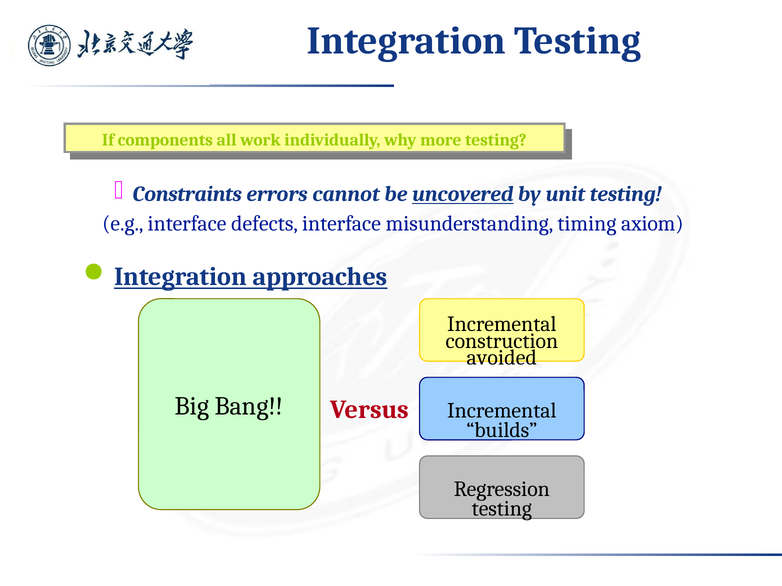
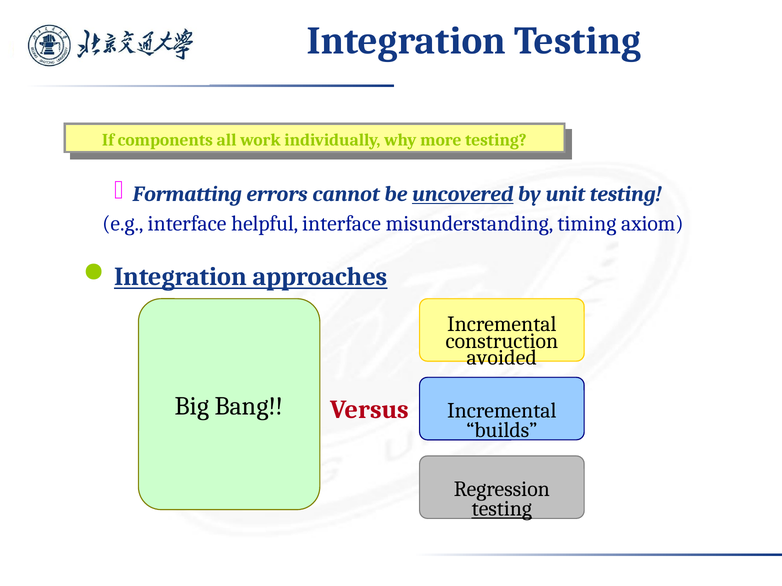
Constraints: Constraints -> Formatting
defects: defects -> helpful
testing at (502, 509) underline: none -> present
